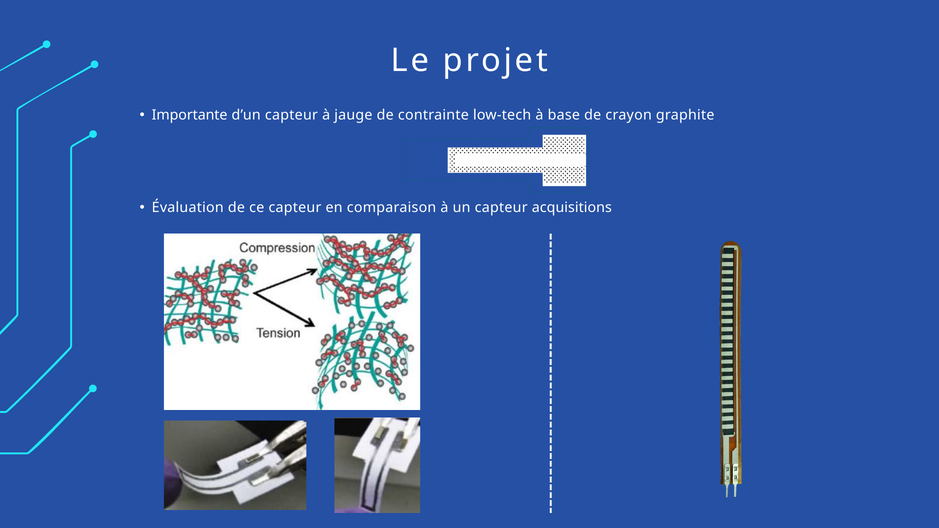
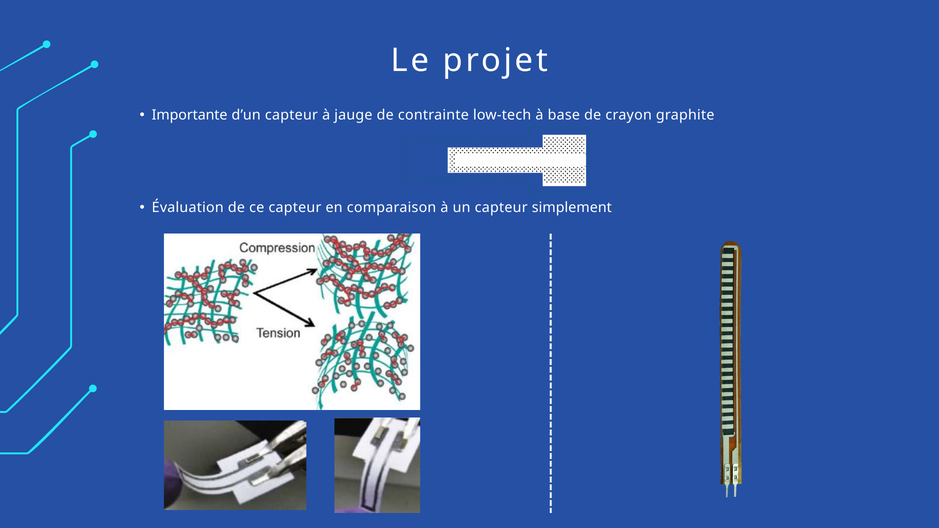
acquisitions: acquisitions -> simplement
